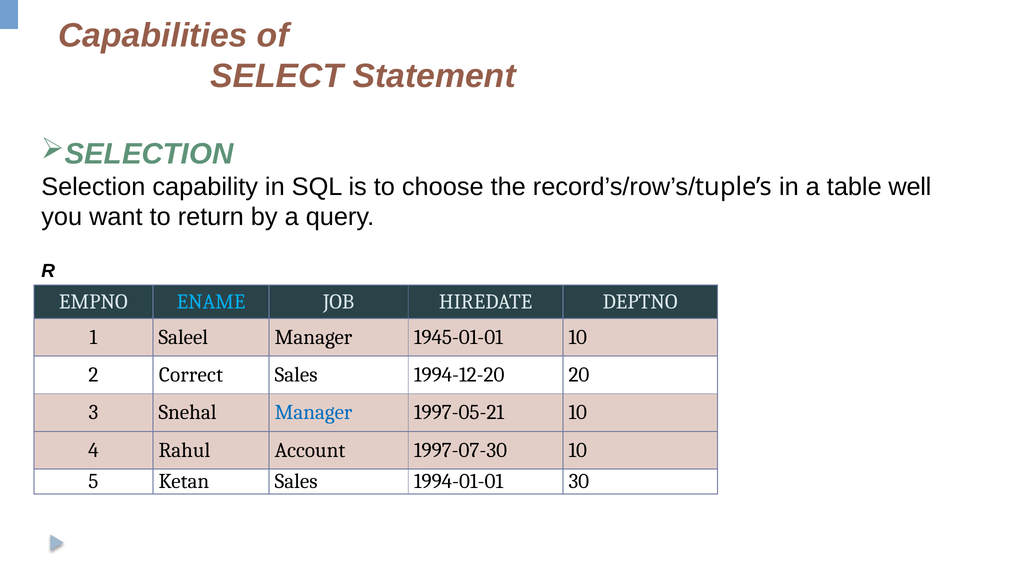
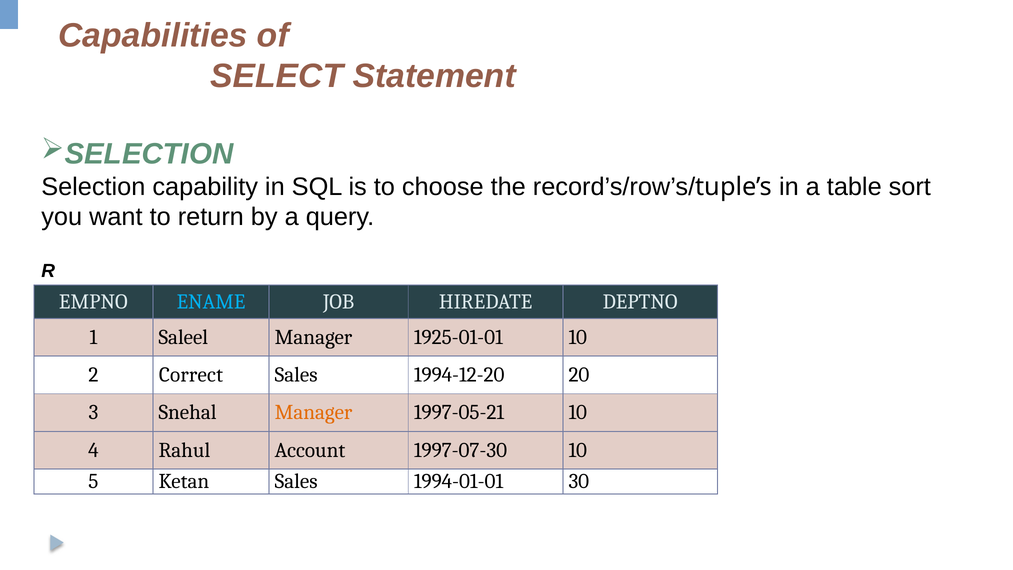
well: well -> sort
1945-01-01: 1945-01-01 -> 1925-01-01
Manager at (314, 412) colour: blue -> orange
